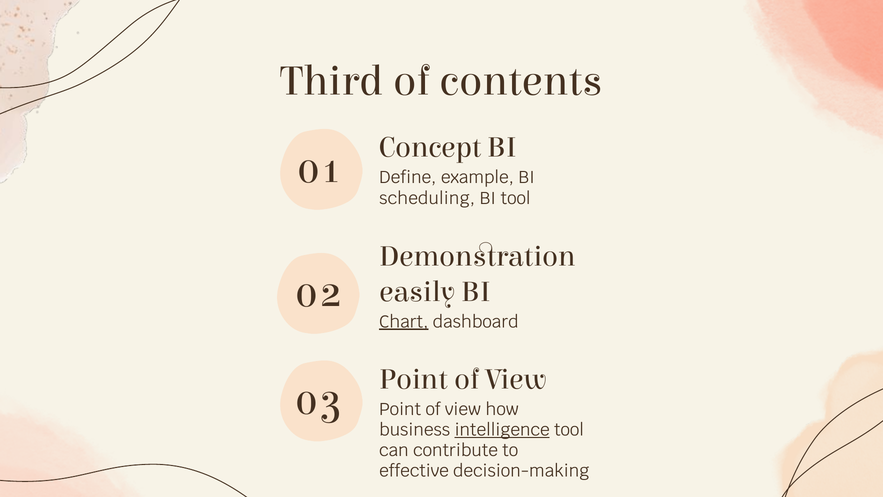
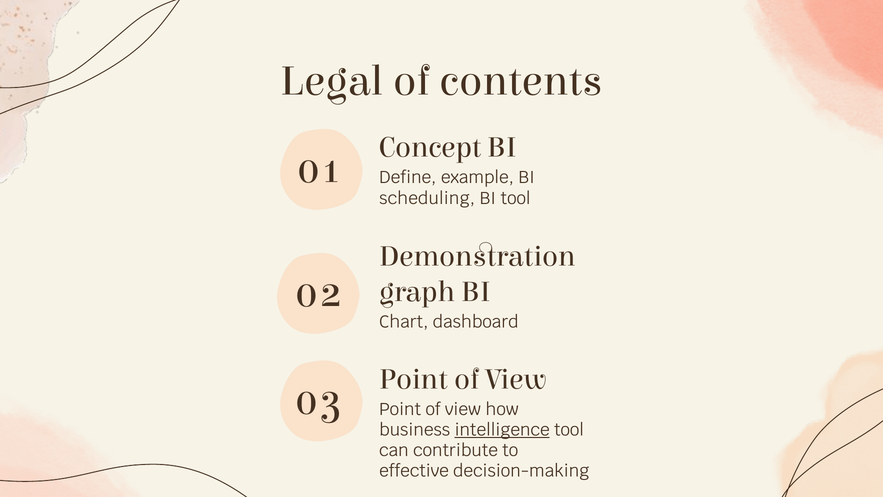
Third: Third -> Legal
easily: easily -> graph
Chart underline: present -> none
